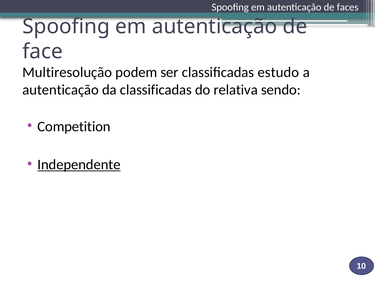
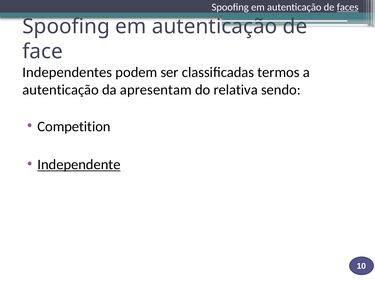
faces underline: none -> present
Multiresolução: Multiresolução -> Independentes
estudo: estudo -> termos
da classificadas: classificadas -> apresentam
